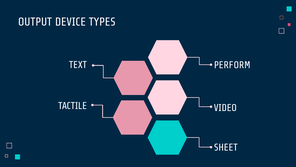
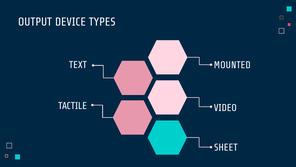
PERFORM: PERFORM -> MOUNTED
